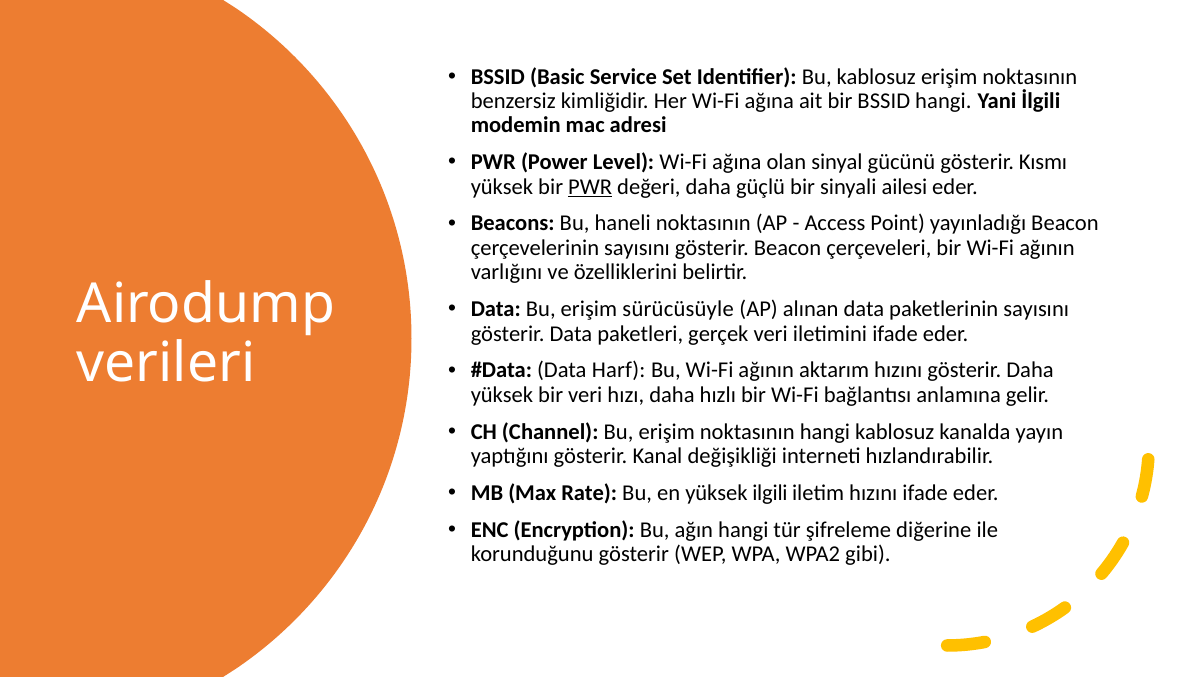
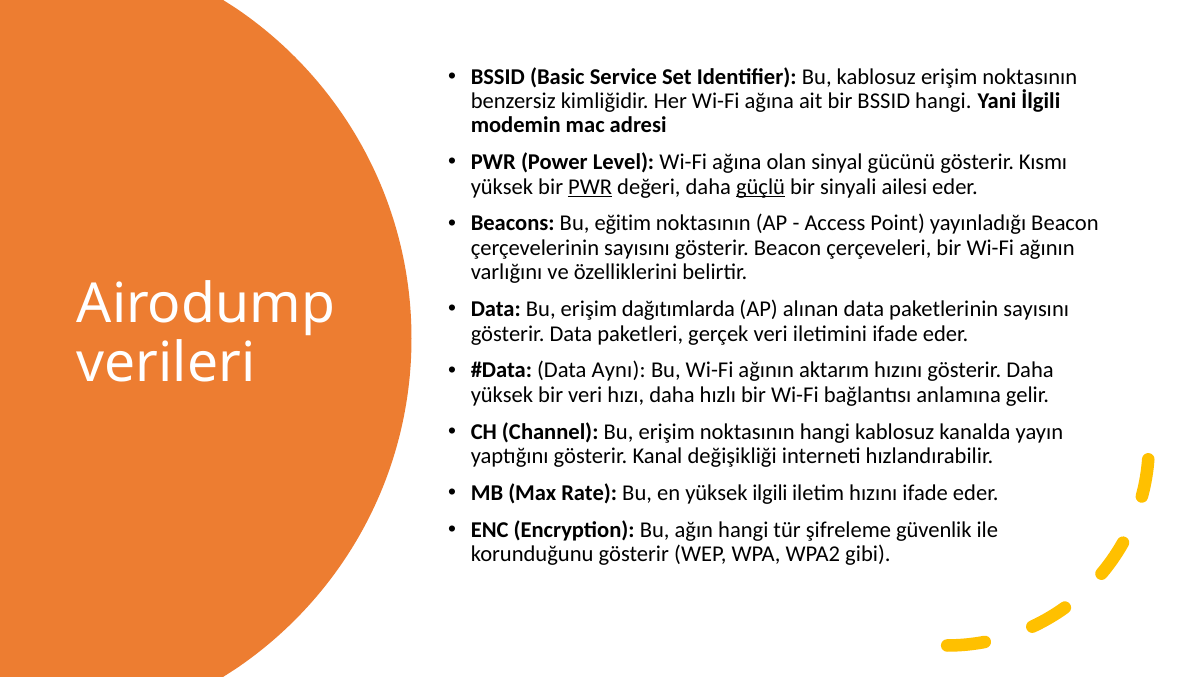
güçlü underline: none -> present
haneli: haneli -> eğitim
sürücüsüyle: sürücüsüyle -> dağıtımlarda
Harf: Harf -> Aynı
diğerine: diğerine -> güvenlik
